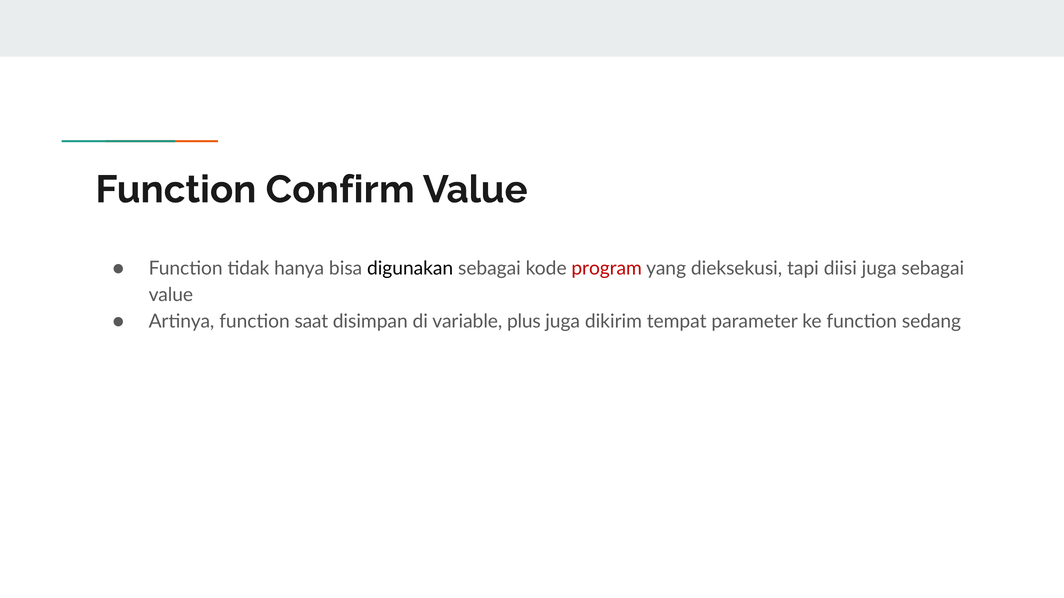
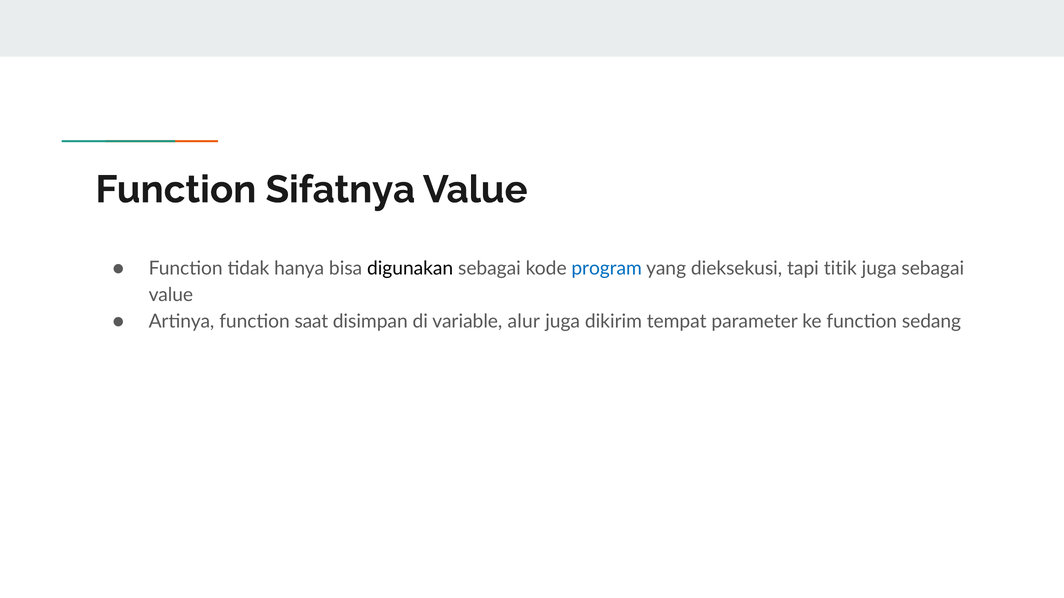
Confirm: Confirm -> Sifatnya
program colour: red -> blue
diisi: diisi -> titik
plus: plus -> alur
